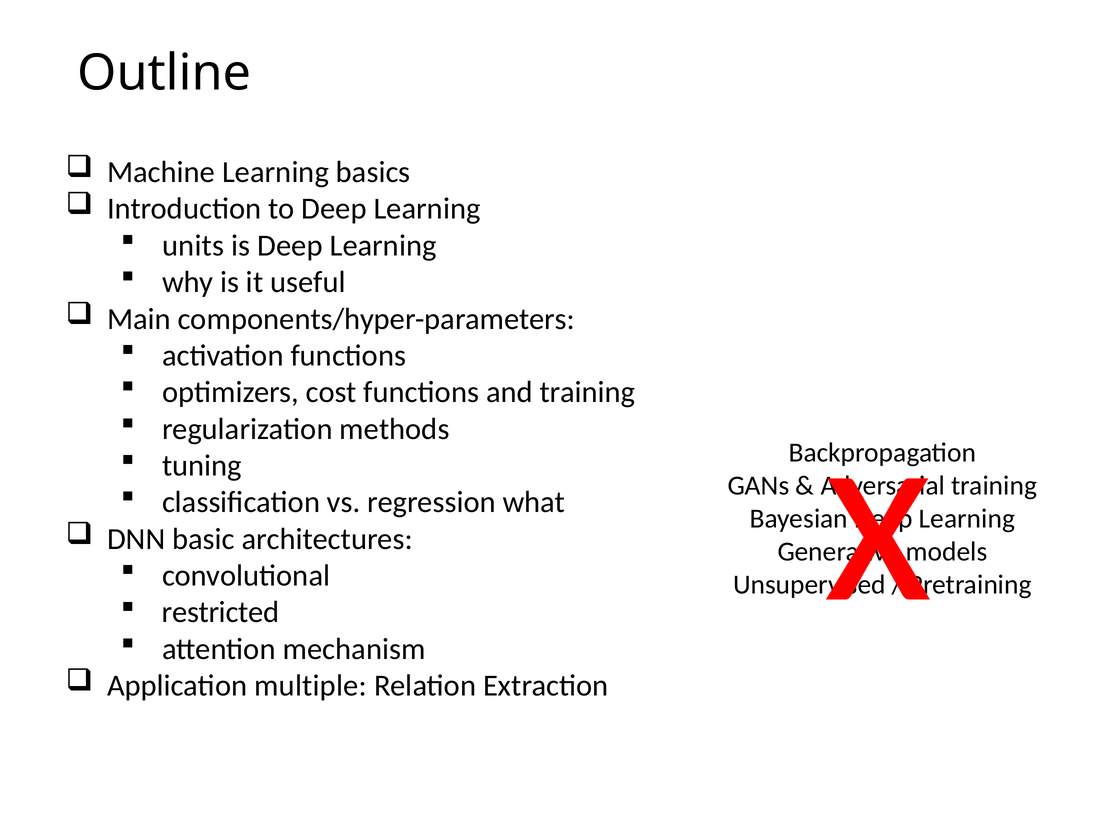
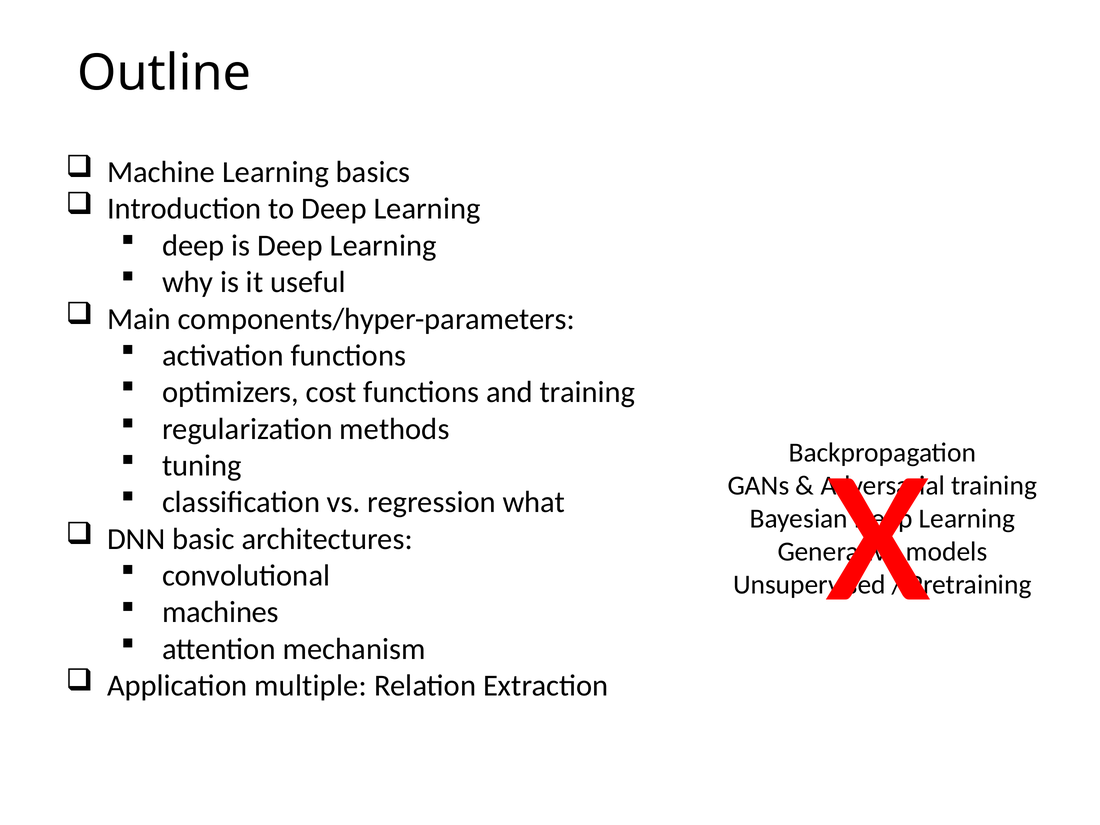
units at (193, 246): units -> deep
restricted: restricted -> machines
